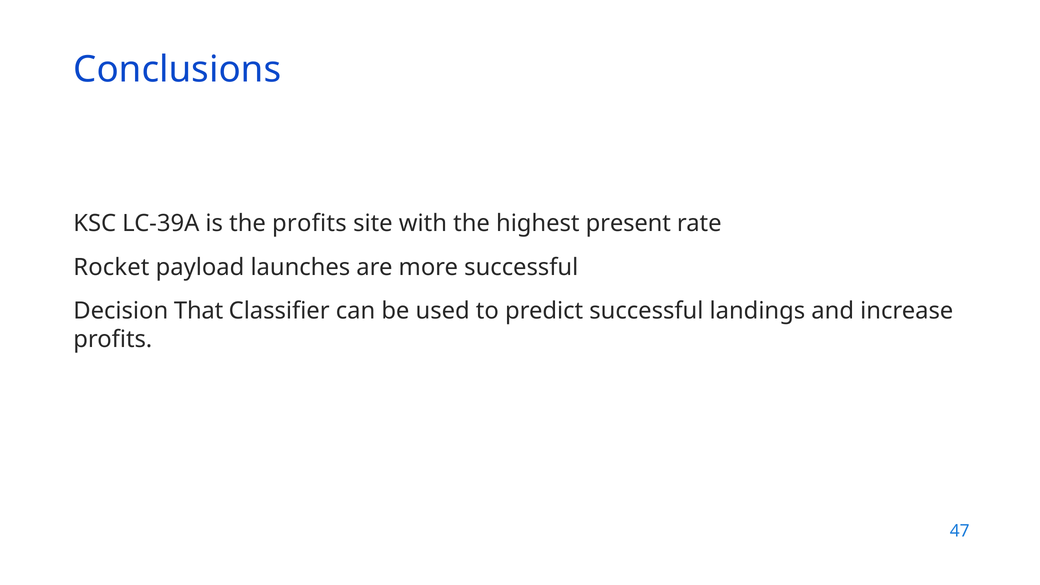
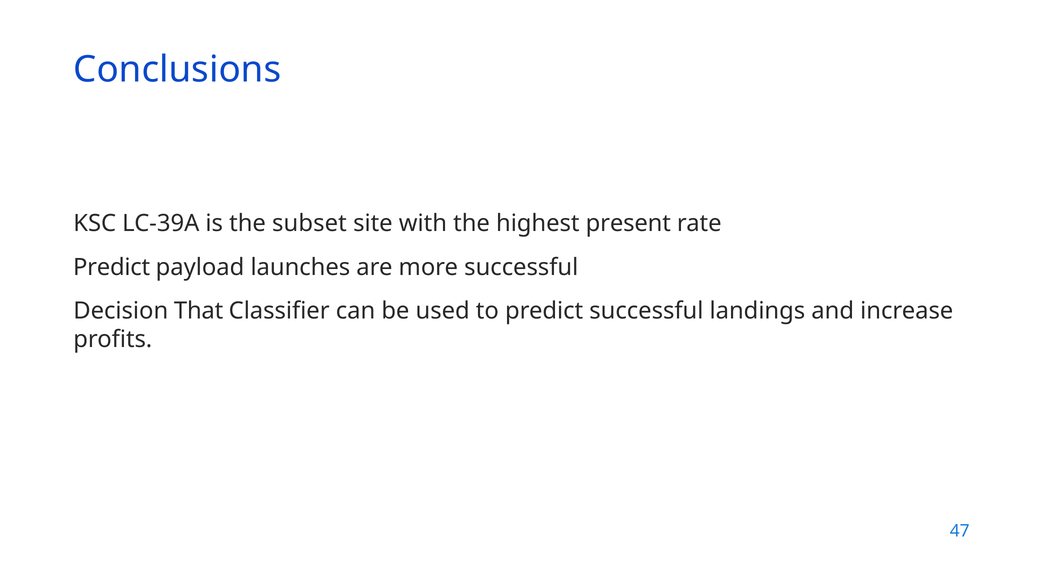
the profits: profits -> subset
Rocket at (111, 267): Rocket -> Predict
